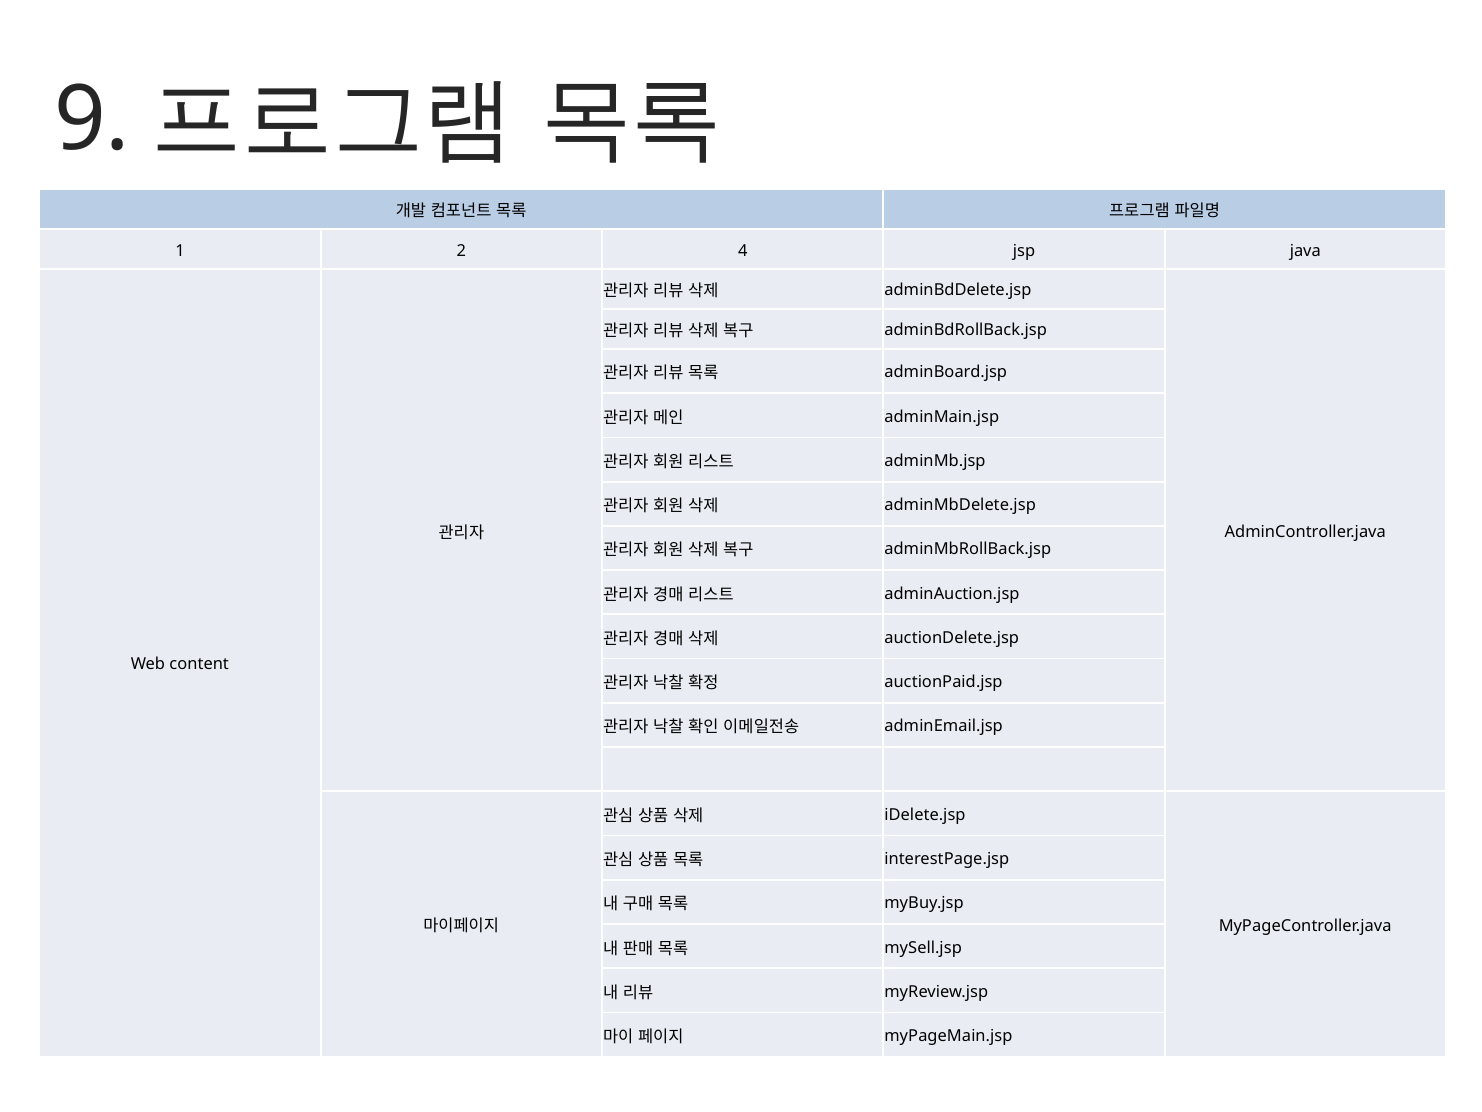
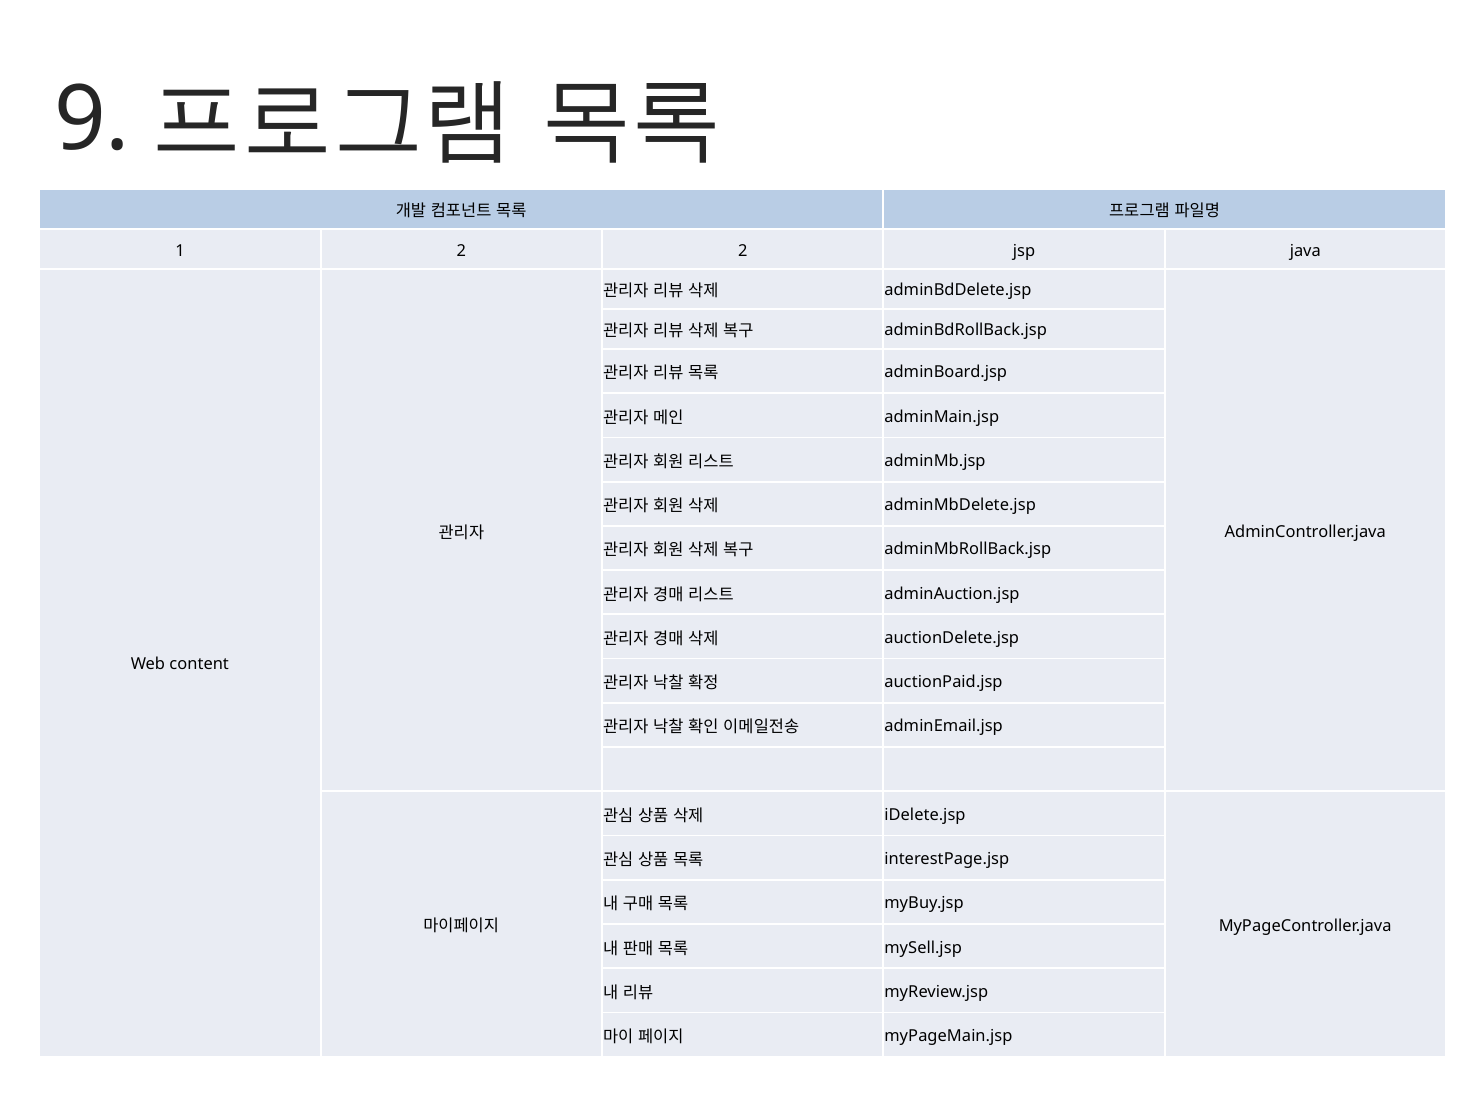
2 4: 4 -> 2
